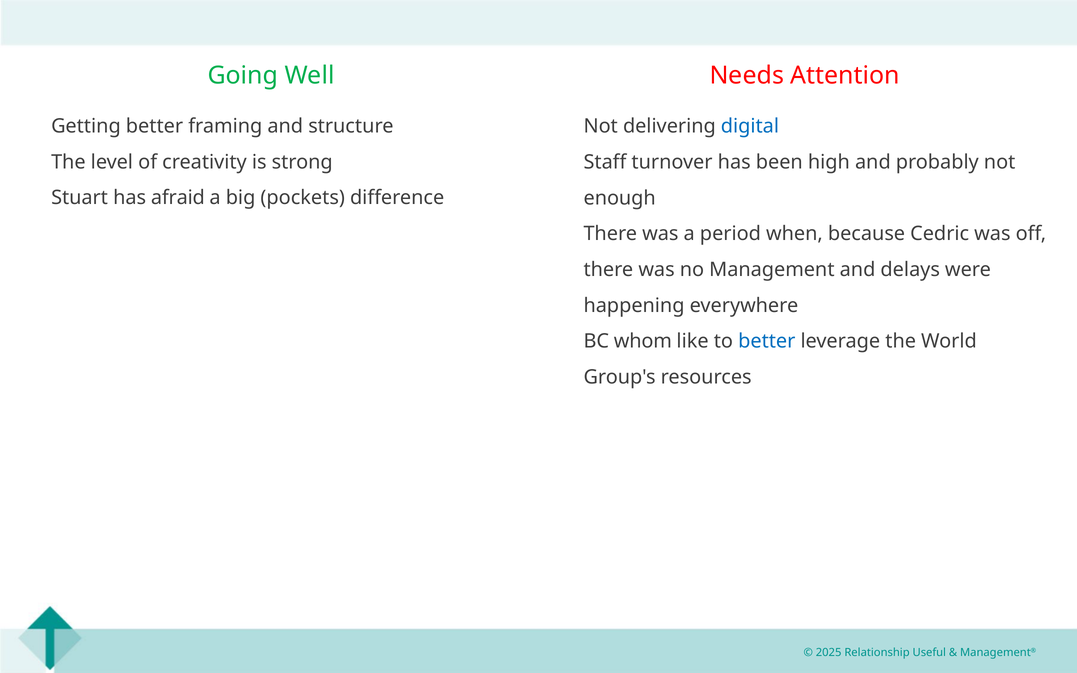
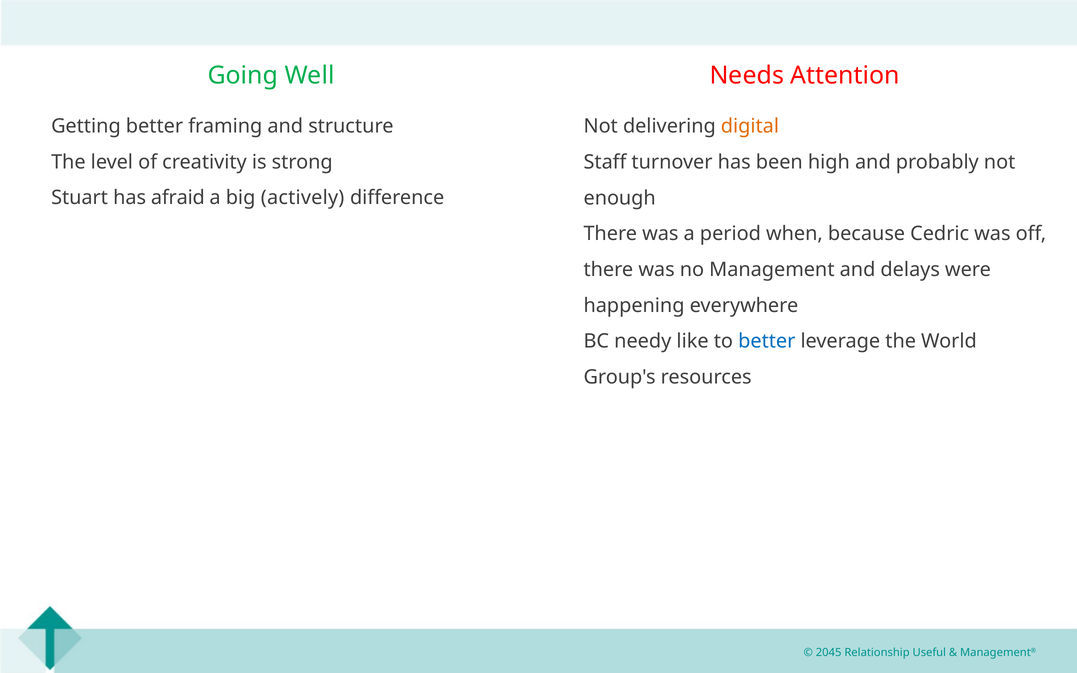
digital colour: blue -> orange
pockets: pockets -> actively
whom: whom -> needy
2025: 2025 -> 2045
